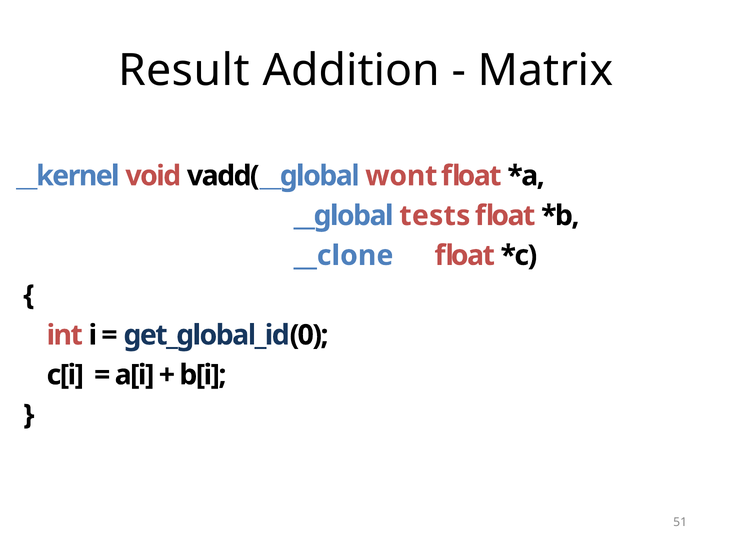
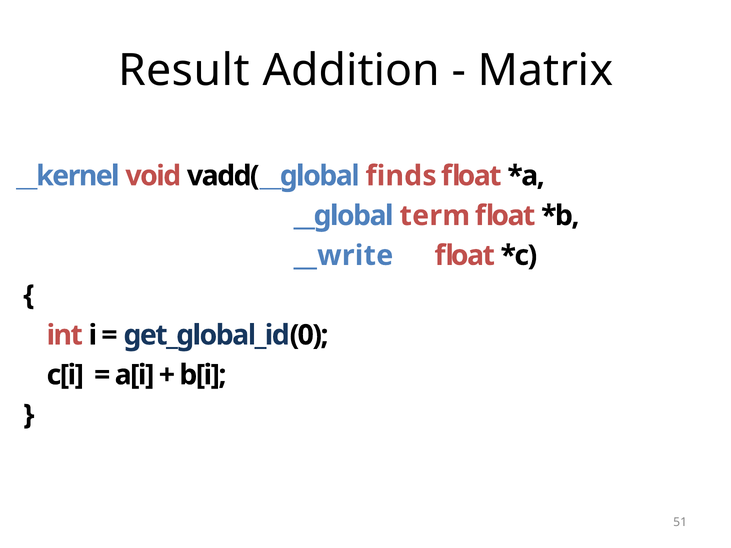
wont: wont -> finds
tests: tests -> term
__clone: __clone -> __write
